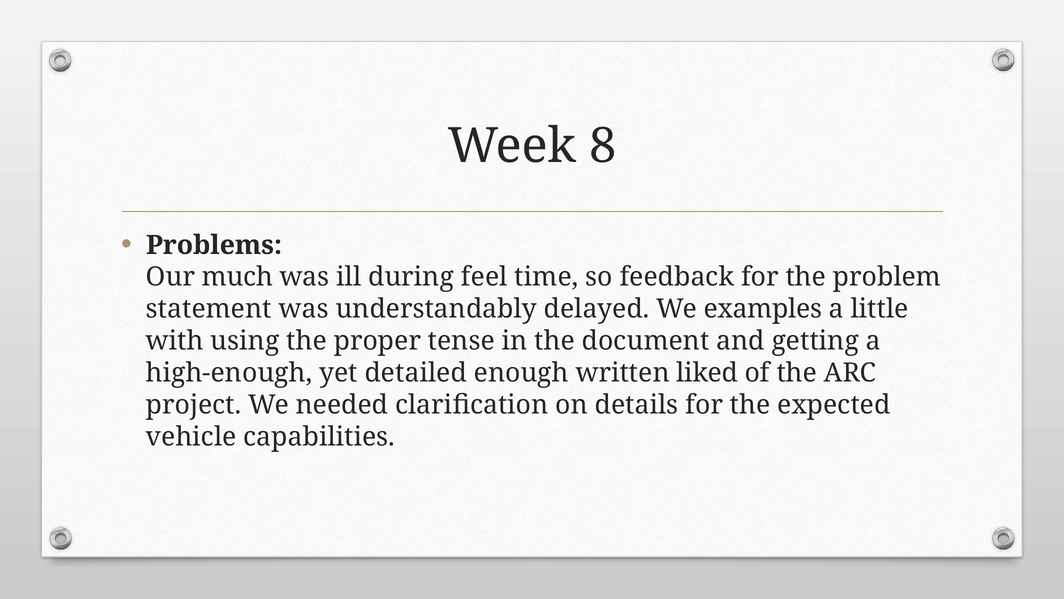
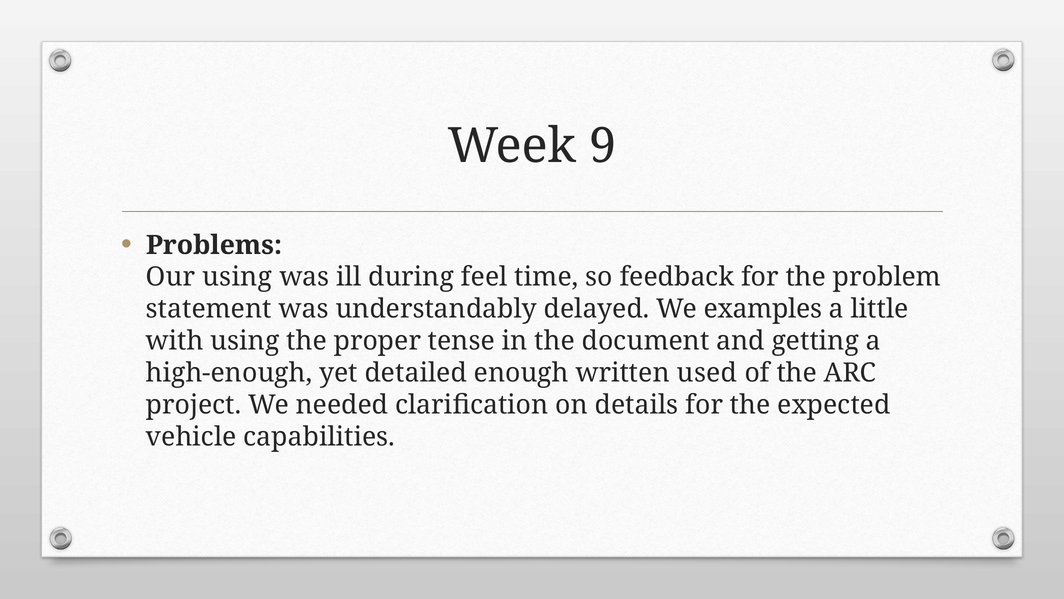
8: 8 -> 9
Our much: much -> using
liked: liked -> used
